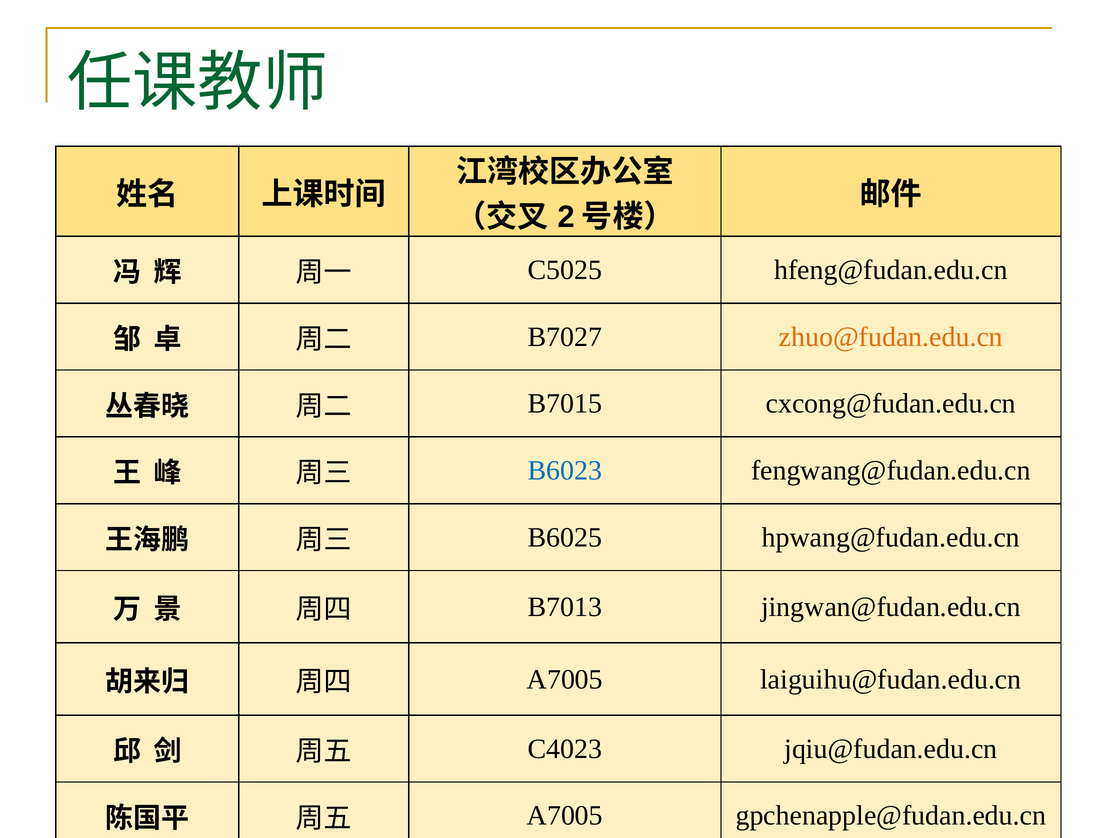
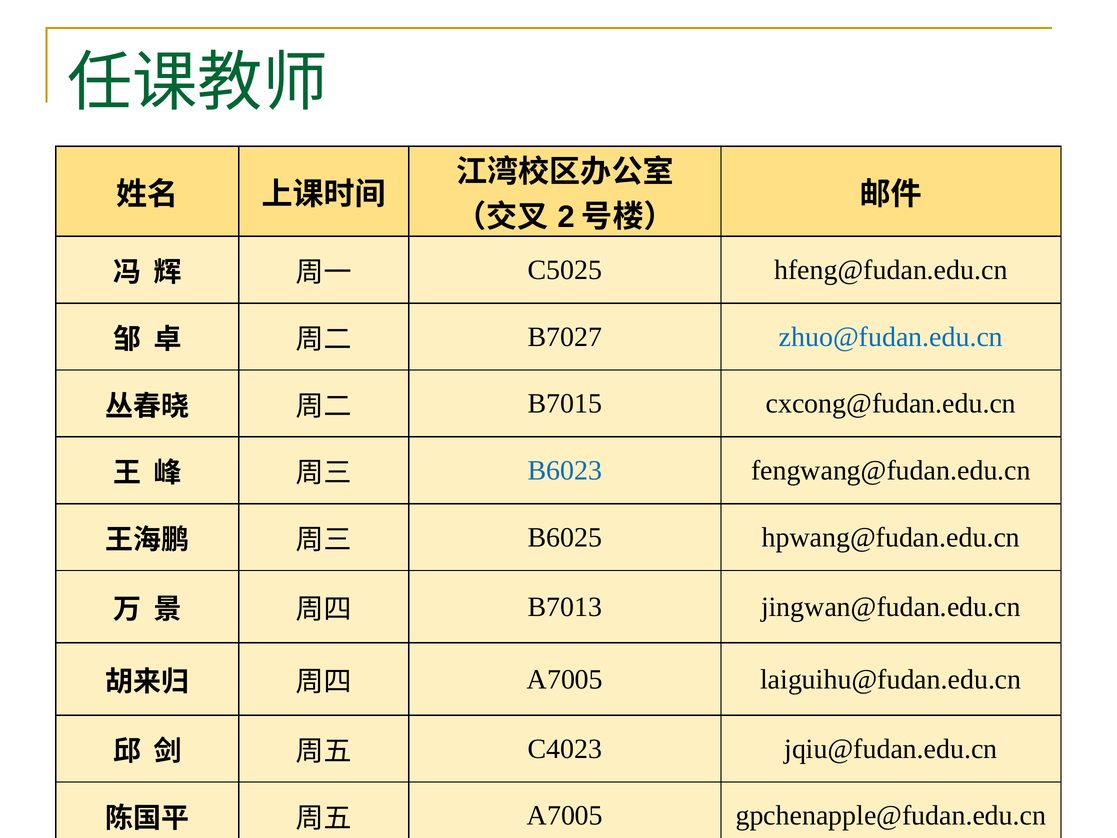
zhuo@fudan.edu.cn colour: orange -> blue
